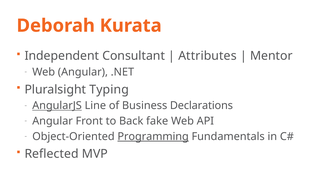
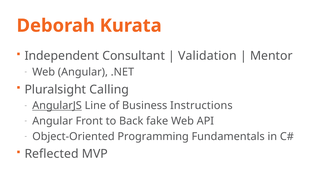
Attributes: Attributes -> Validation
Typing: Typing -> Calling
Declarations: Declarations -> Instructions
Programming underline: present -> none
